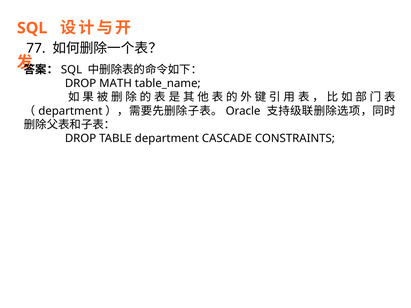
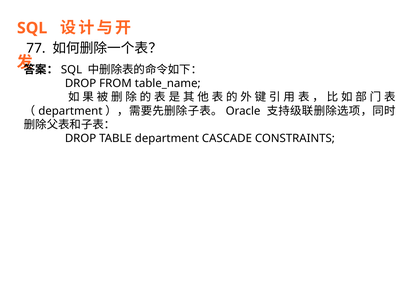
MATH: MATH -> FROM
